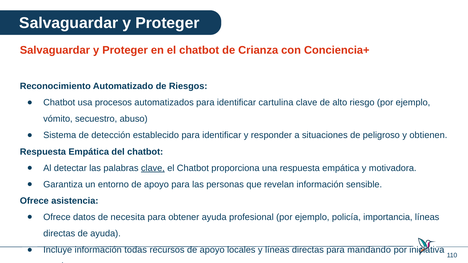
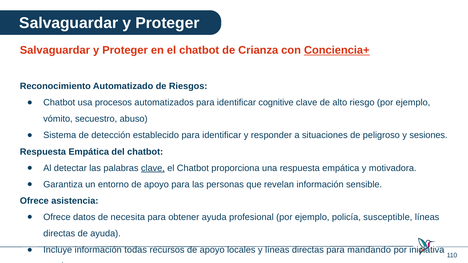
Conciencia+ at (337, 50) underline: none -> present
cartulina: cartulina -> cognitive
obtienen: obtienen -> sesiones
importancia: importancia -> susceptible
